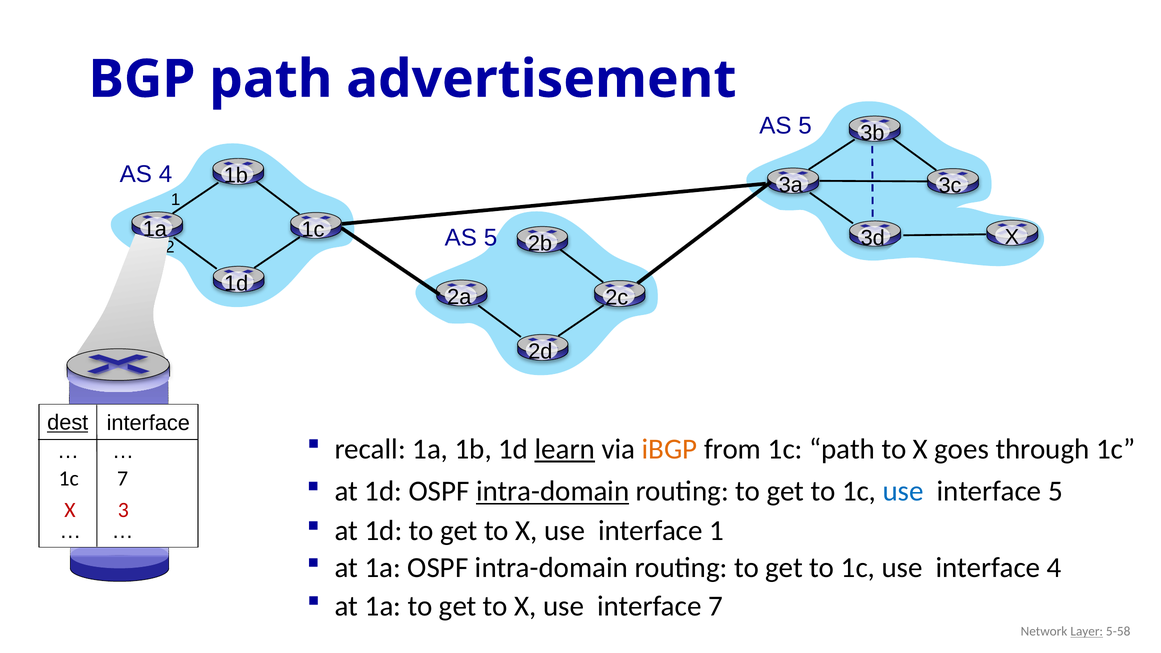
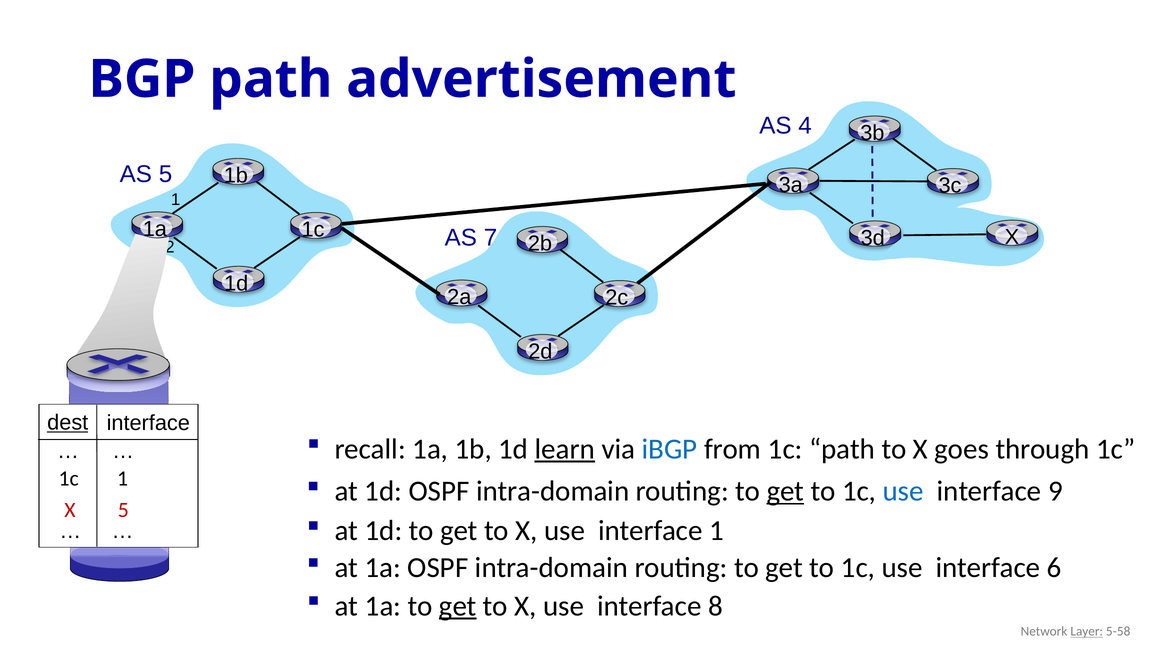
5 at (805, 126): 5 -> 4
AS 4: 4 -> 5
5 at (490, 238): 5 -> 7
iBGP colour: orange -> blue
1c 7: 7 -> 1
intra-domain at (553, 491) underline: present -> none
get at (785, 491) underline: none -> present
interface 5: 5 -> 9
X 3: 3 -> 5
interface 4: 4 -> 6
get at (458, 606) underline: none -> present
interface 7: 7 -> 8
